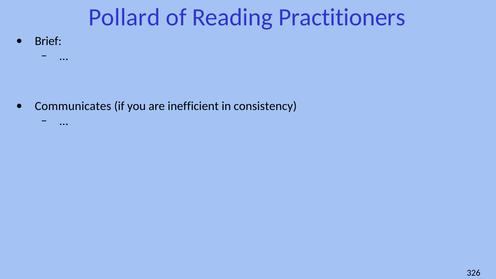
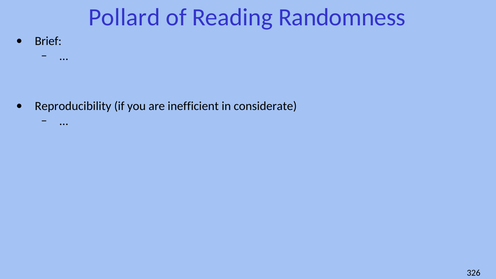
Practitioners: Practitioners -> Randomness
Communicates: Communicates -> Reproducibility
consistency: consistency -> considerate
